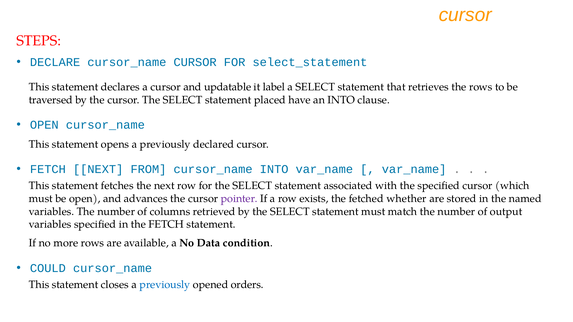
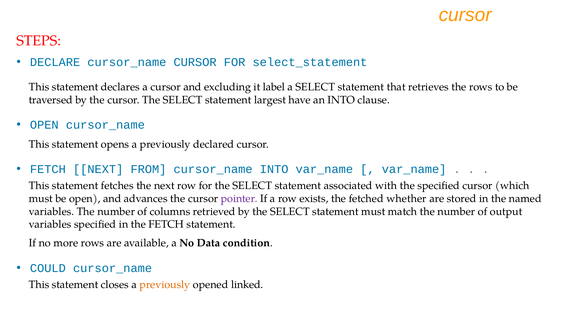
updatable: updatable -> excluding
placed: placed -> largest
previously at (165, 285) colour: blue -> orange
orders: orders -> linked
